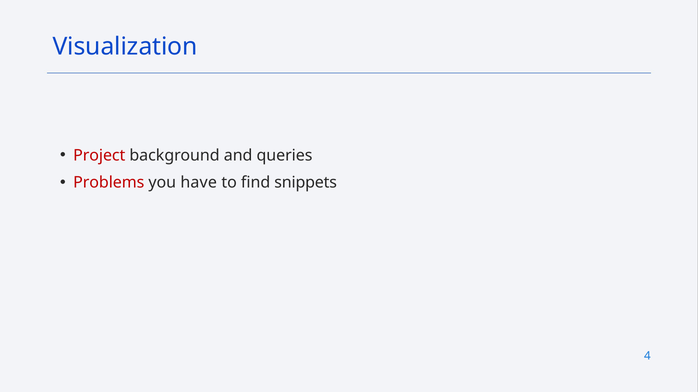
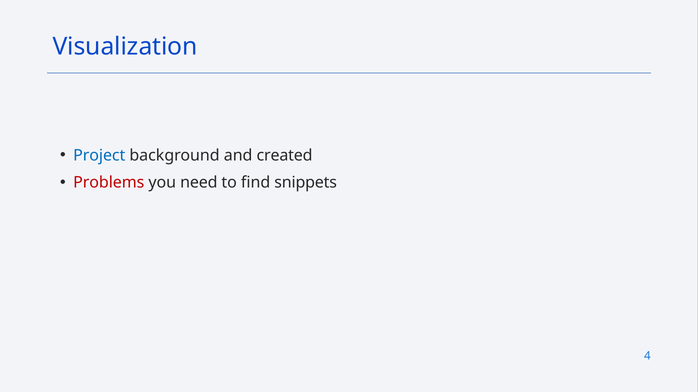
Project colour: red -> blue
queries: queries -> created
have: have -> need
